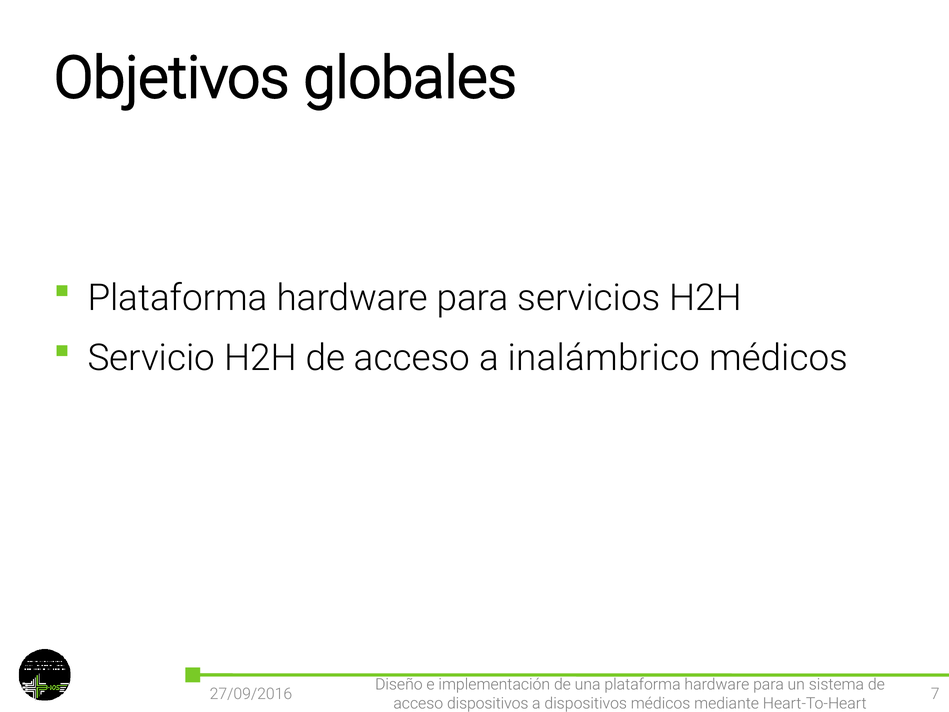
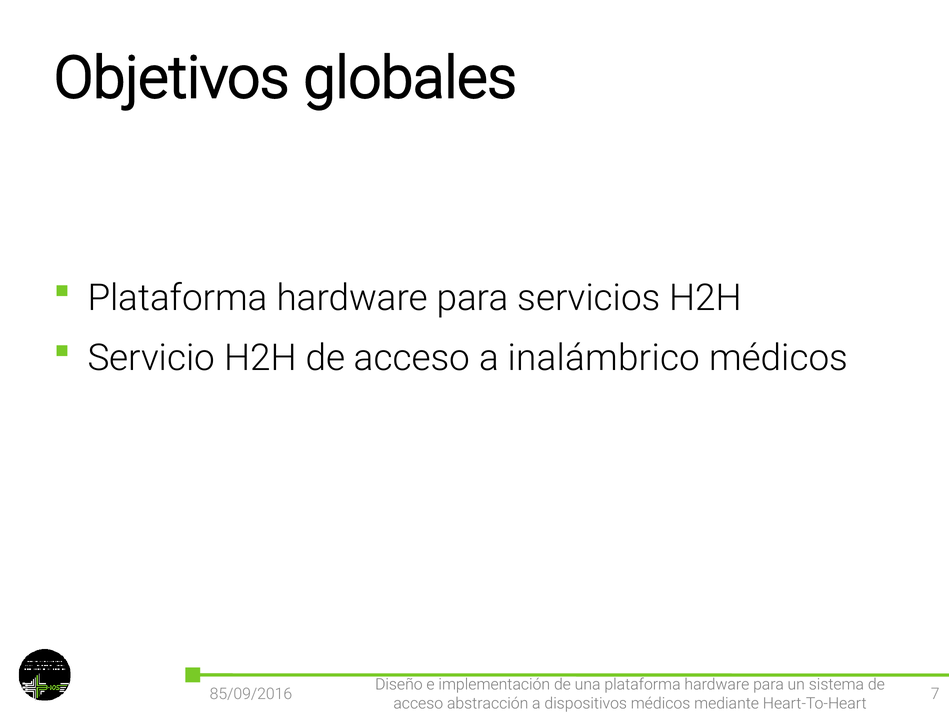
27/09/2016: 27/09/2016 -> 85/09/2016
acceso dispositivos: dispositivos -> abstracción
